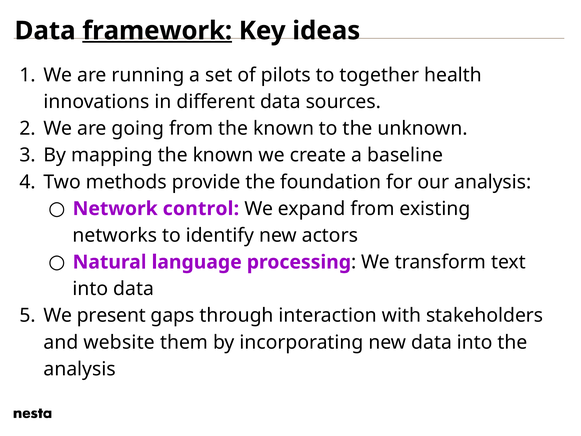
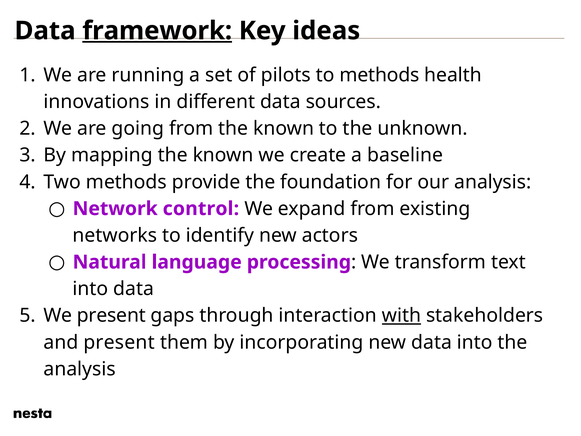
to together: together -> methods
with underline: none -> present
and website: website -> present
